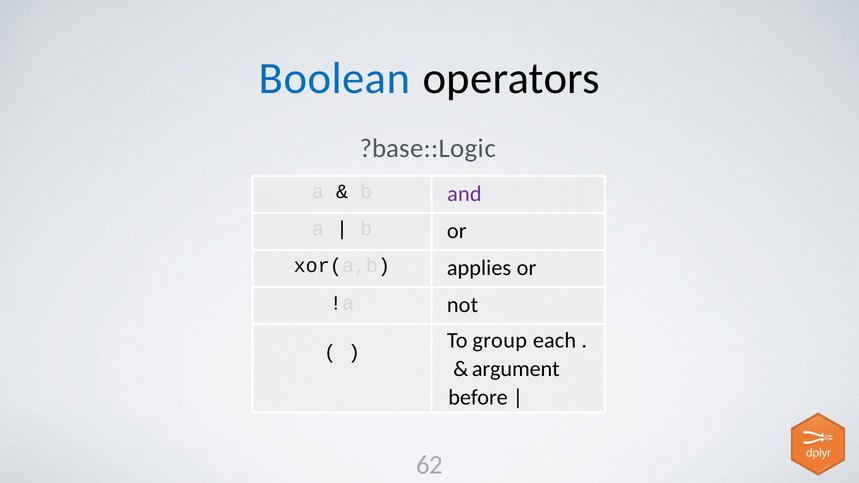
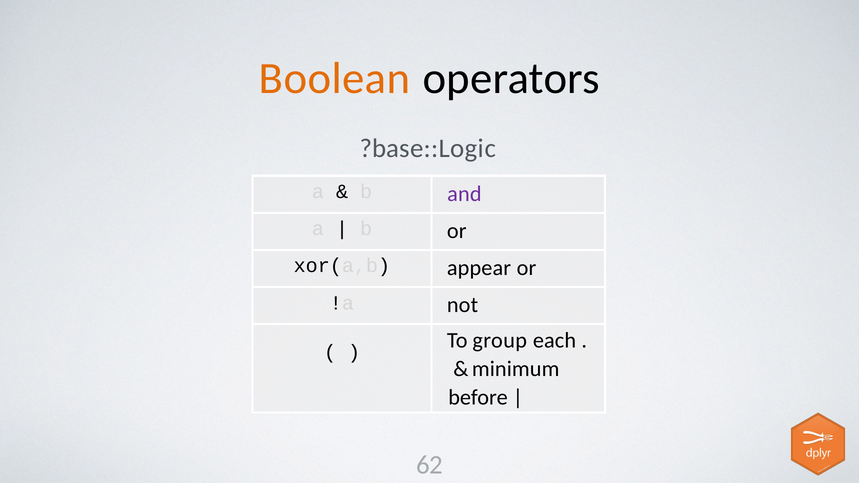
Boolean colour: blue -> orange
applies: applies -> appear
argument: argument -> minimum
